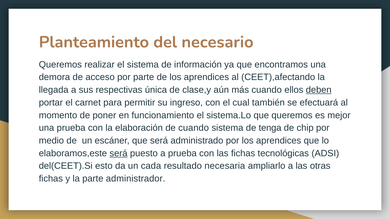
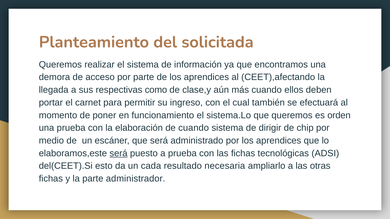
necesario: necesario -> solicitada
única: única -> como
deben underline: present -> none
mejor: mejor -> orden
tenga: tenga -> dirigir
